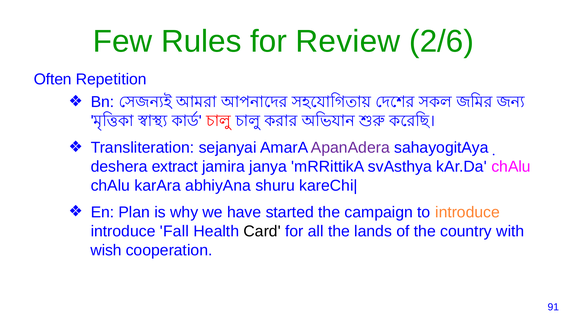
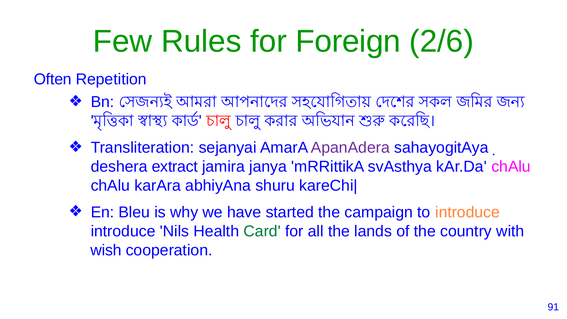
Review: Review -> Foreign
Plan: Plan -> Bleu
Fall: Fall -> Nils
Card colour: black -> green
